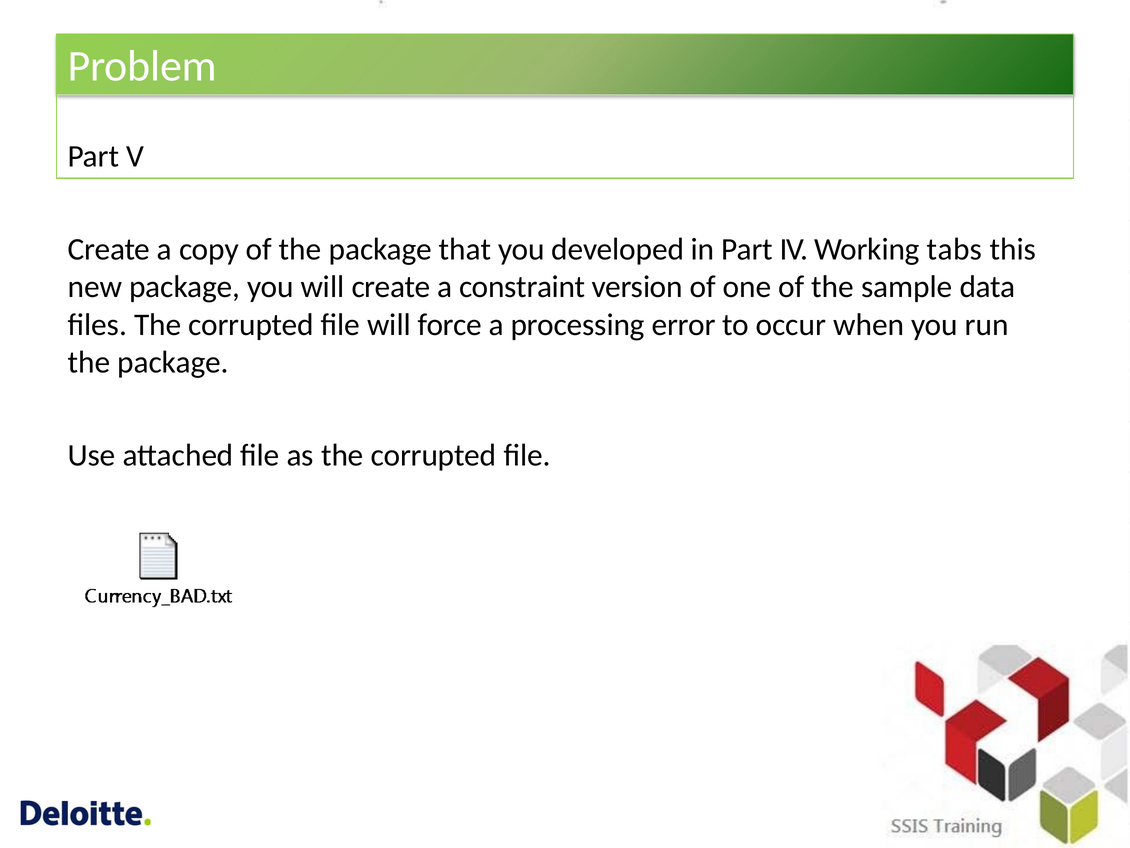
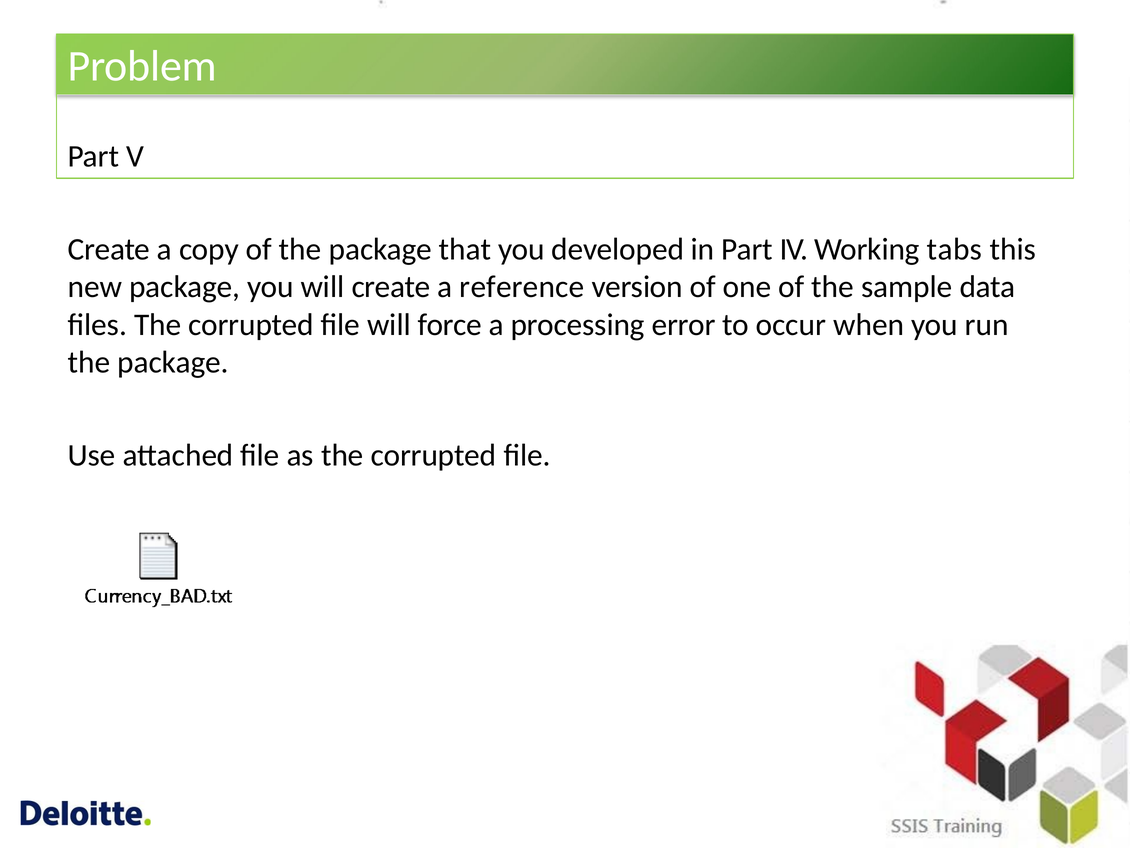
constraint: constraint -> reference
